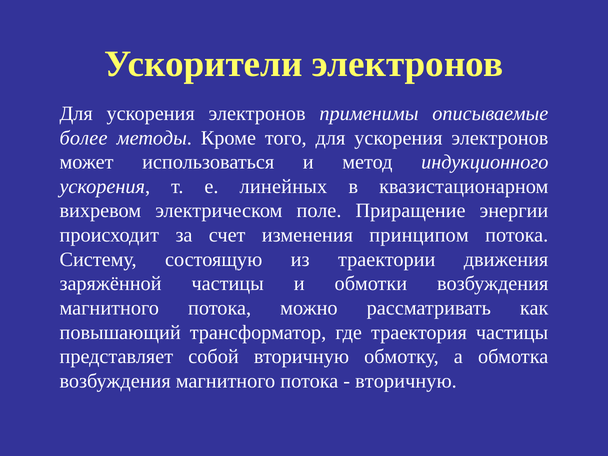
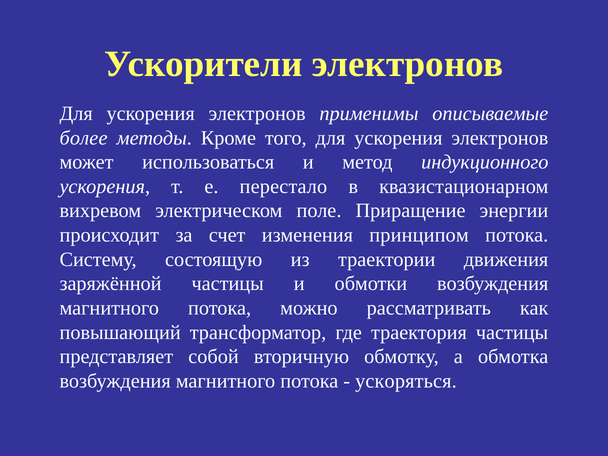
линейных: линейных -> перестало
вторичную at (406, 381): вторичную -> ускоряться
